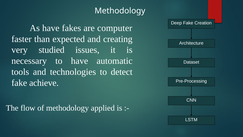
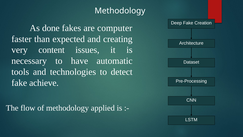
As have: have -> done
studied: studied -> content
